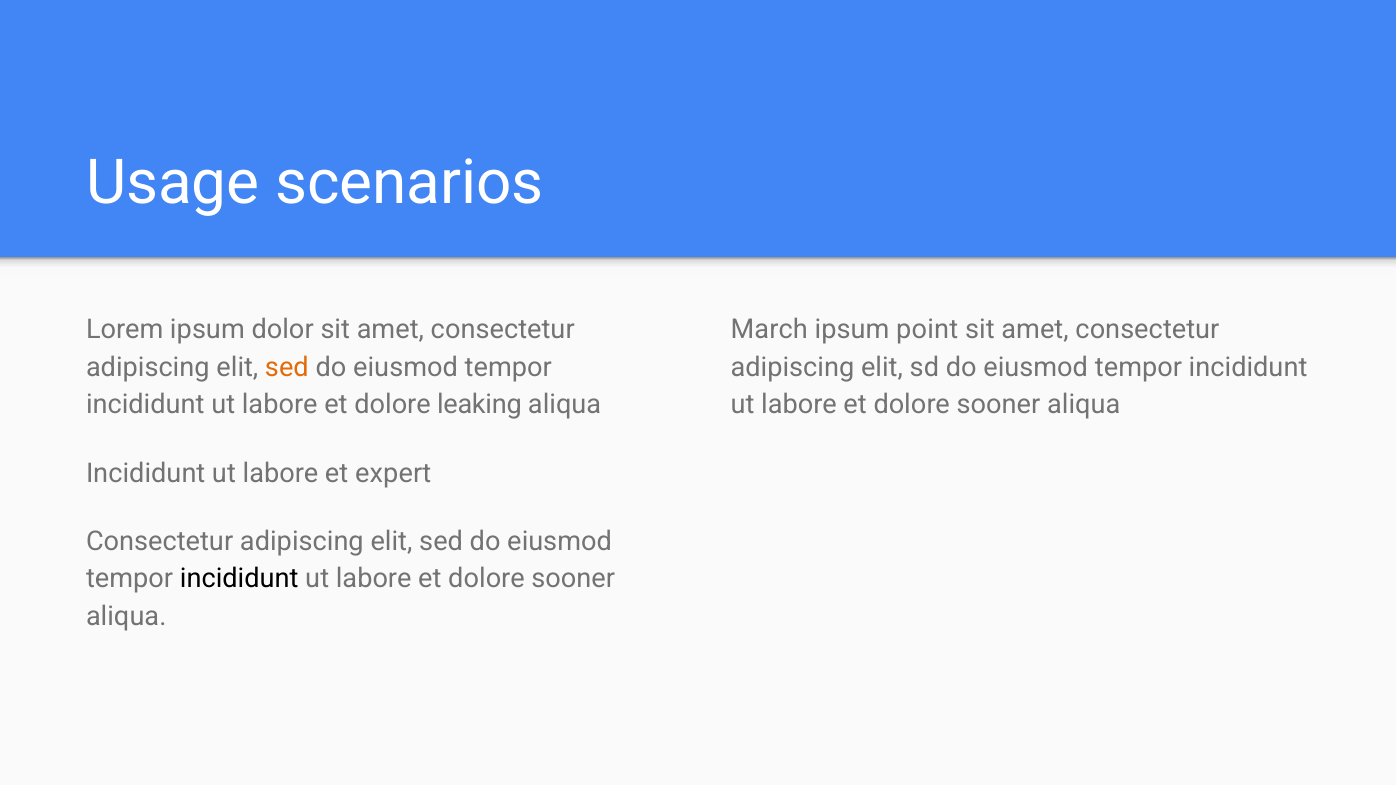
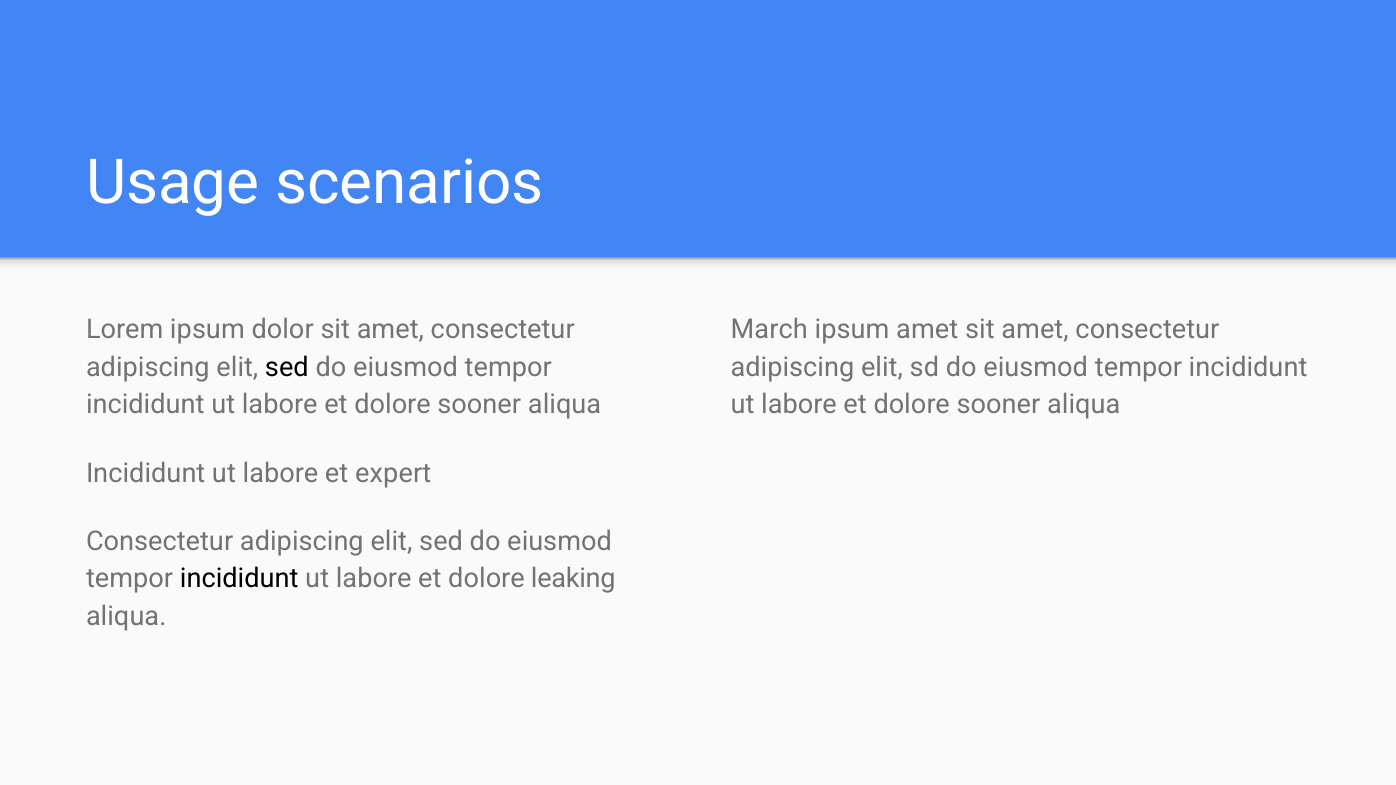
ipsum point: point -> amet
sed at (287, 367) colour: orange -> black
leaking at (479, 405): leaking -> sooner
sooner at (573, 579): sooner -> leaking
